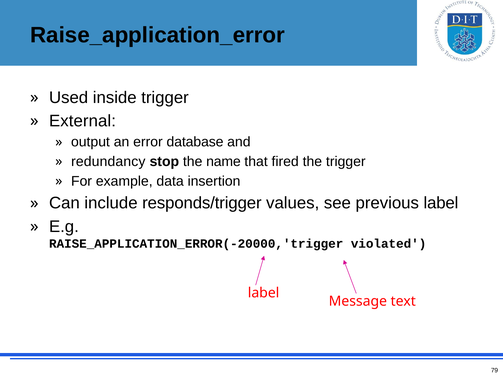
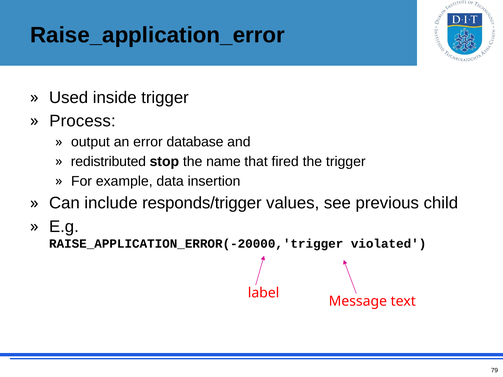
External: External -> Process
redundancy: redundancy -> redistributed
previous label: label -> child
